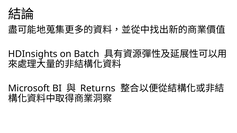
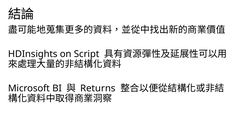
Batch: Batch -> Script
